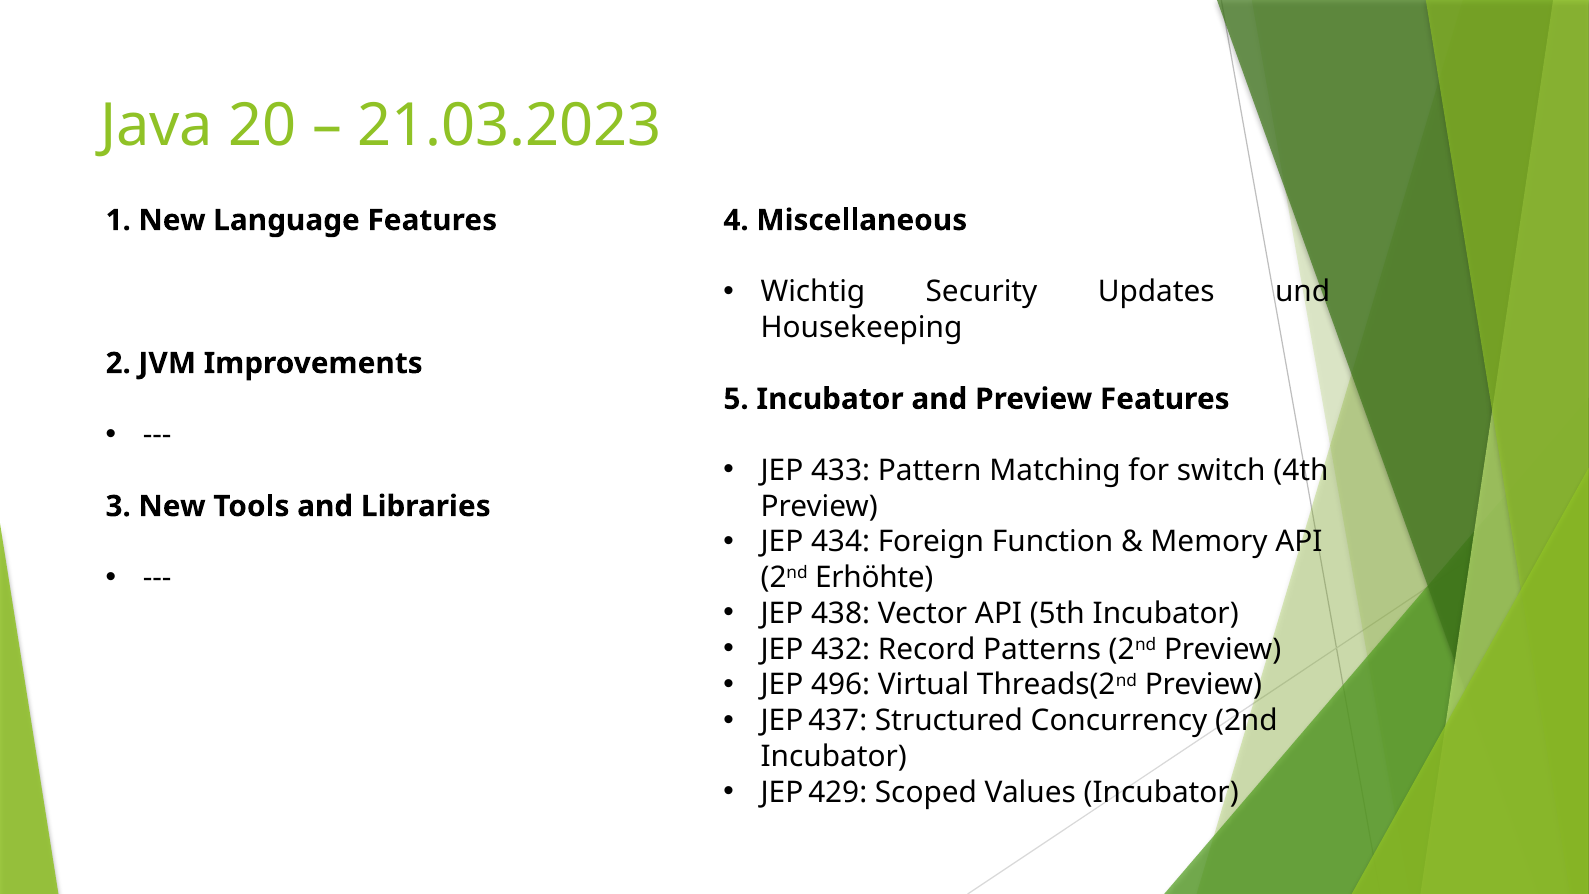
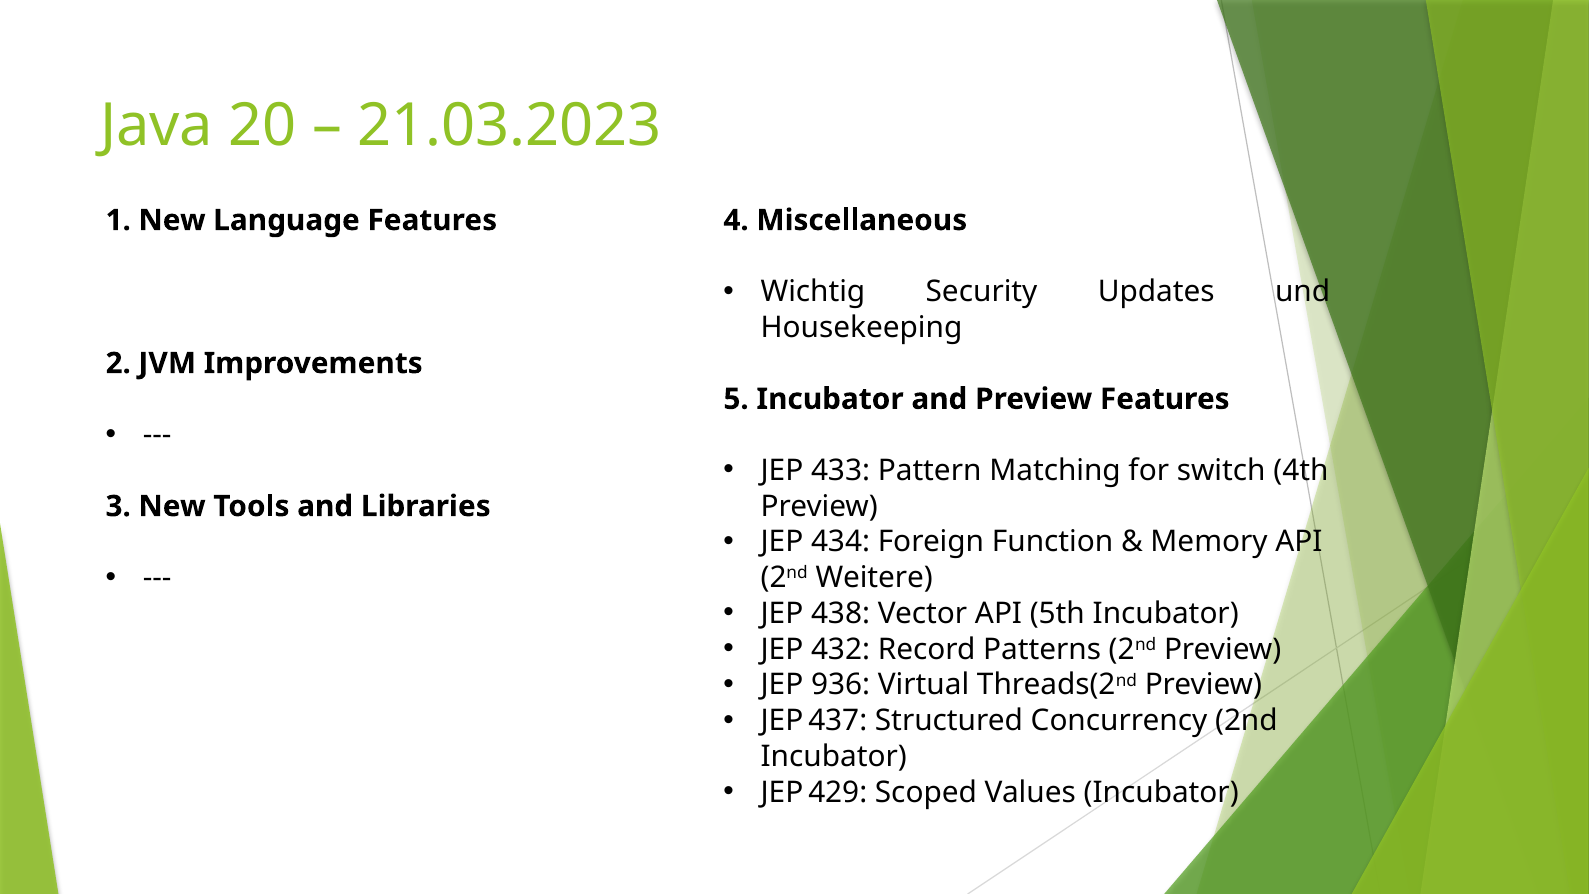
Erhöhte: Erhöhte -> Weitere
496: 496 -> 936
